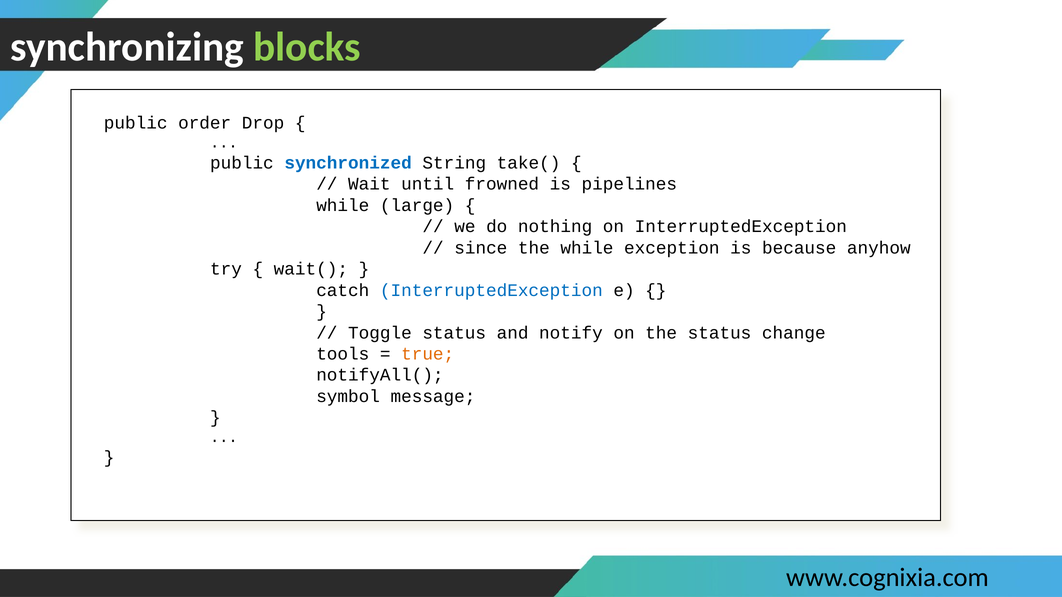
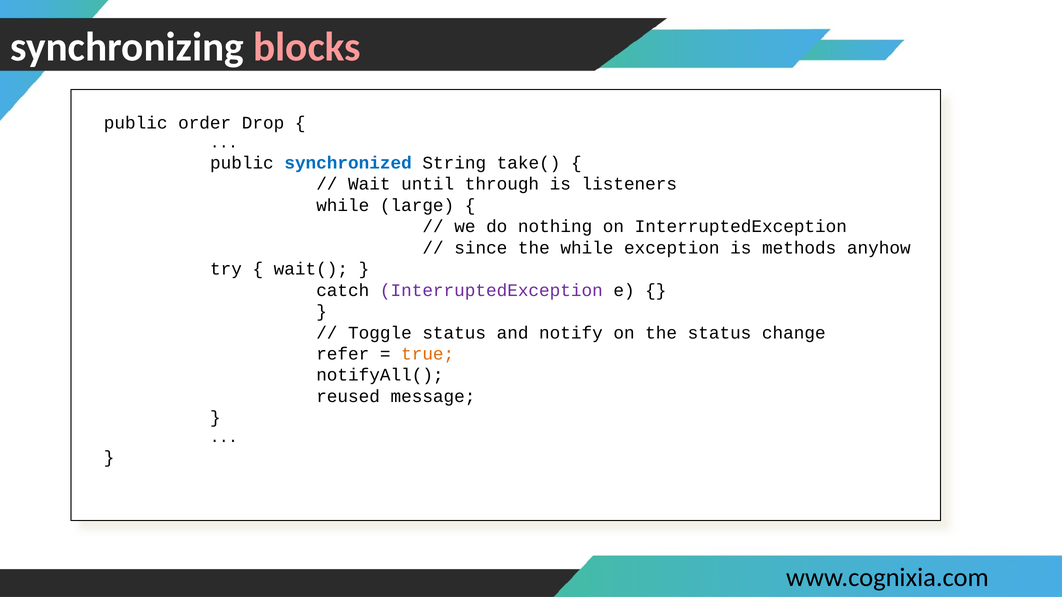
blocks colour: light green -> pink
frowned: frowned -> through
pipelines: pipelines -> listeners
because: because -> methods
InterruptedException at (491, 290) colour: blue -> purple
tools: tools -> refer
symbol: symbol -> reused
